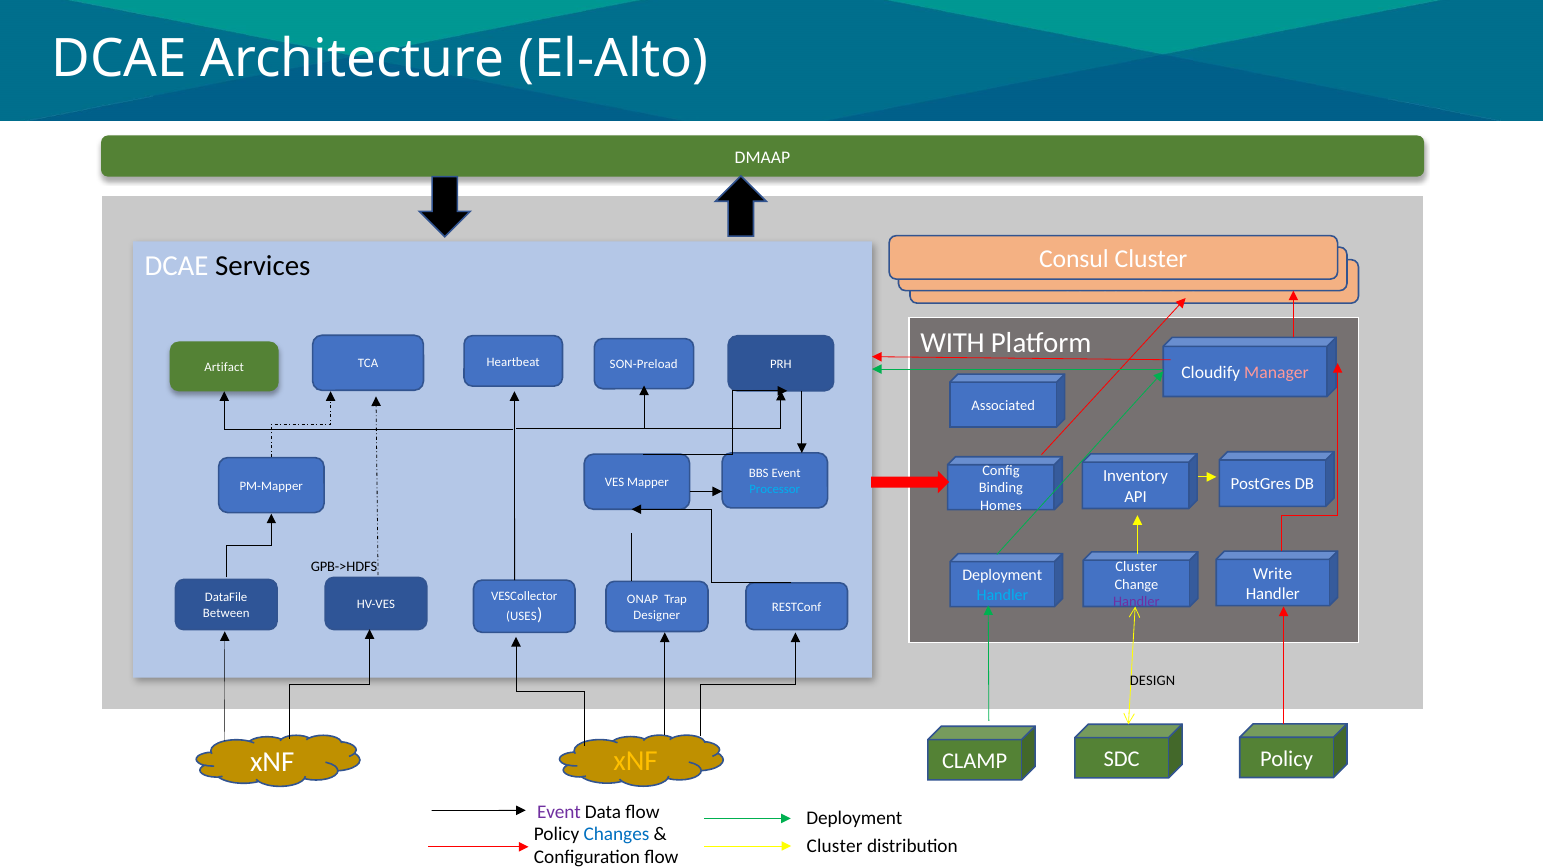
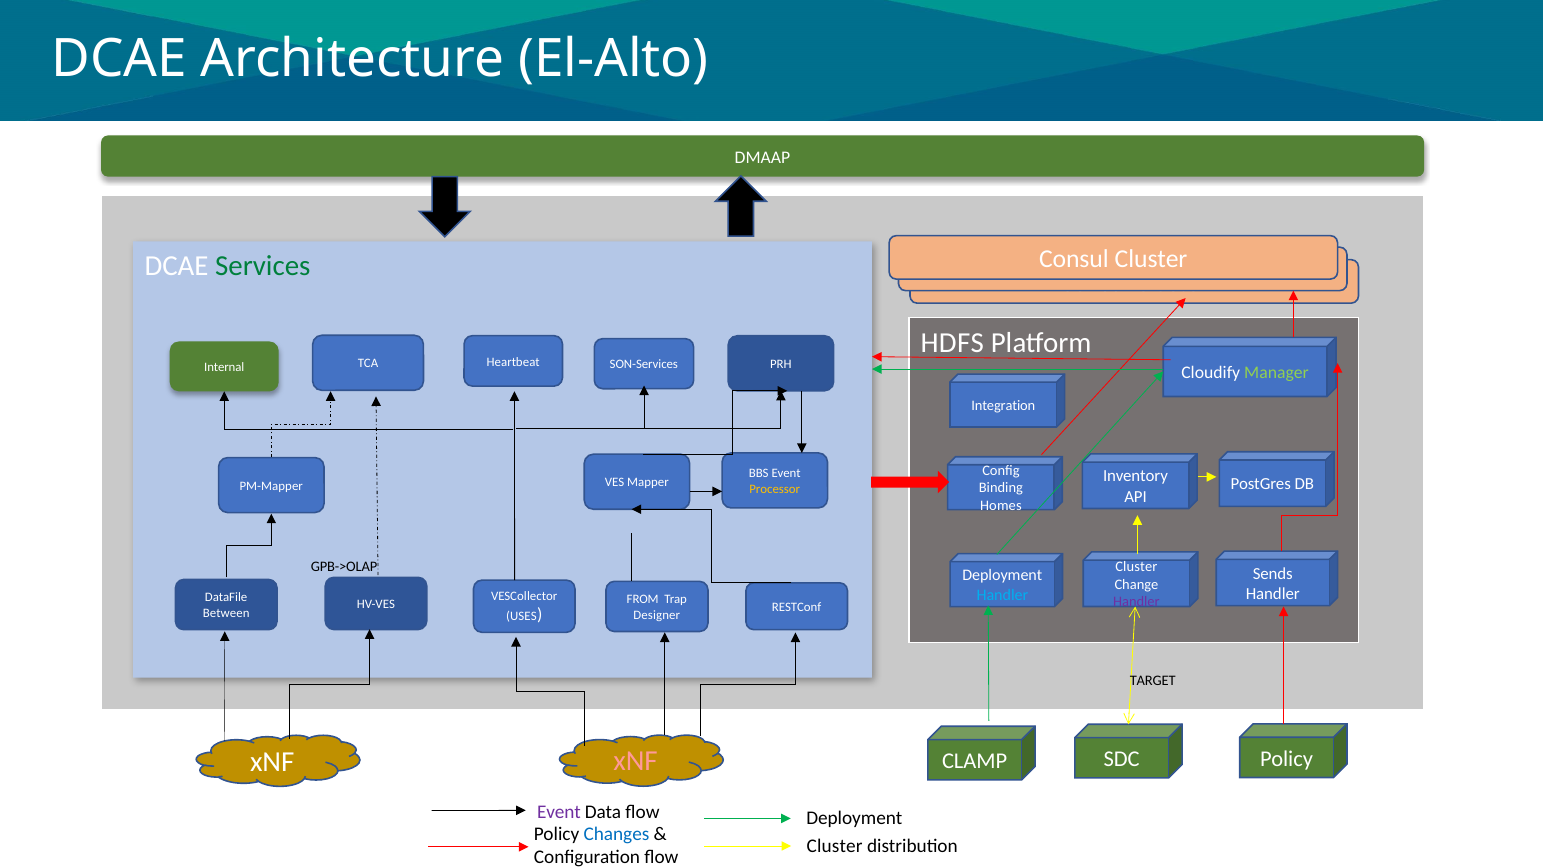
Services colour: black -> green
WITH: WITH -> HDFS
SON-Preload: SON-Preload -> SON-Services
Artifact: Artifact -> Internal
Manager colour: pink -> light green
Associated: Associated -> Integration
Processor colour: light blue -> yellow
GPB->HDFS: GPB->HDFS -> GPB->OLAP
Write: Write -> Sends
ONAP: ONAP -> FROM
DESIGN: DESIGN -> TARGET
xNF at (636, 761) colour: yellow -> pink
